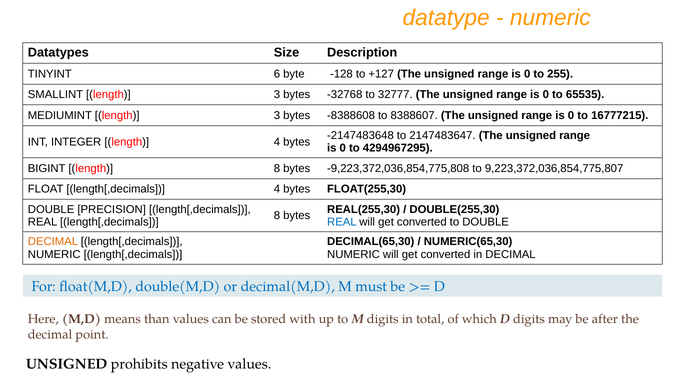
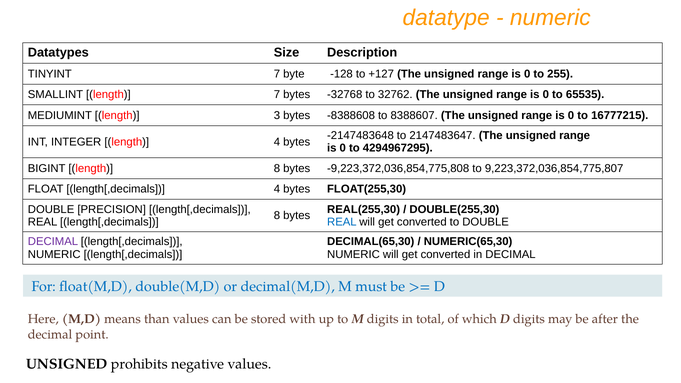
TINYINT 6: 6 -> 7
SMALLINT length 3: 3 -> 7
32777: 32777 -> 32762
DECIMAL at (53, 242) colour: orange -> purple
